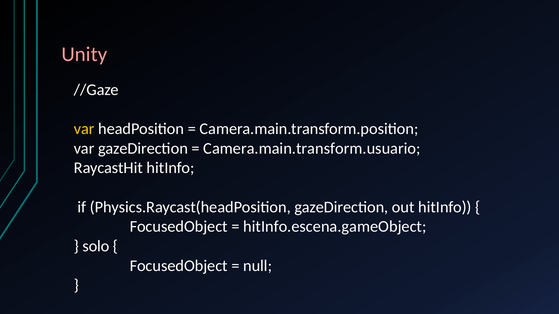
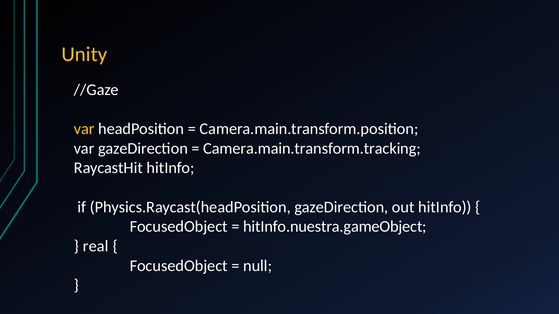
Unity colour: pink -> yellow
Camera.main.transform.usuario: Camera.main.transform.usuario -> Camera.main.transform.tracking
hitInfo.escena.gameObject: hitInfo.escena.gameObject -> hitInfo.nuestra.gameObject
solo: solo -> real
